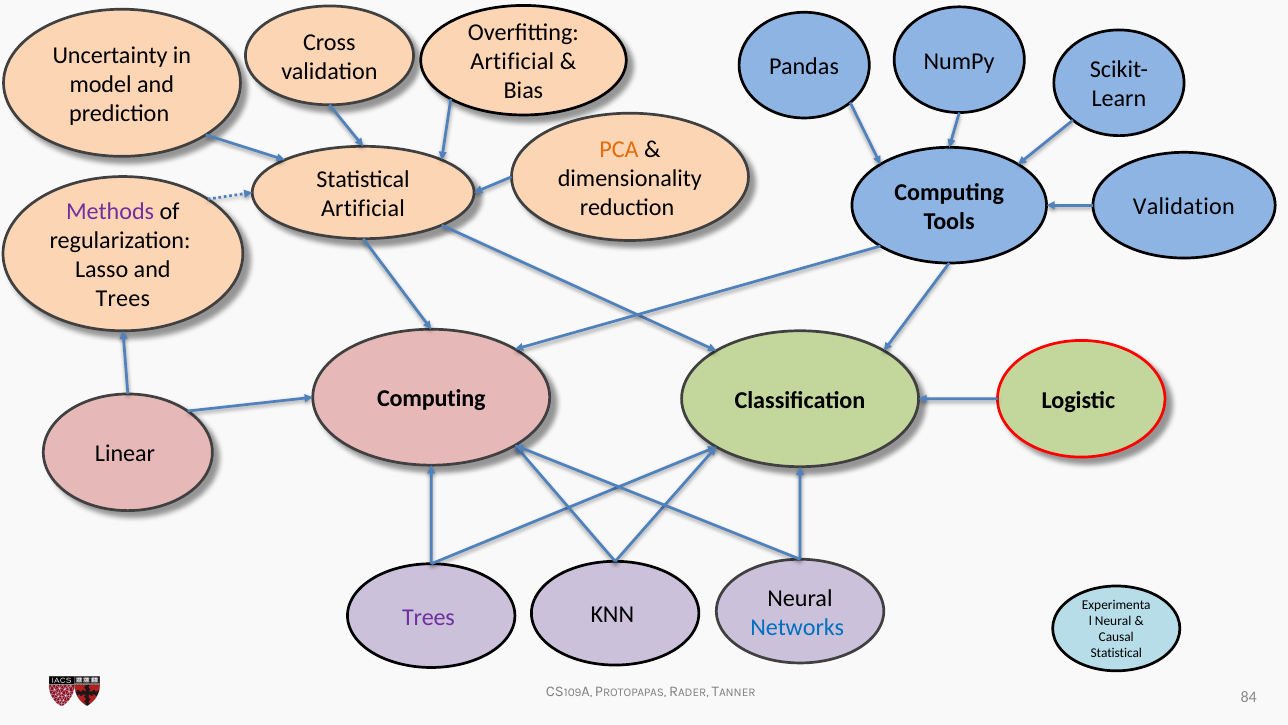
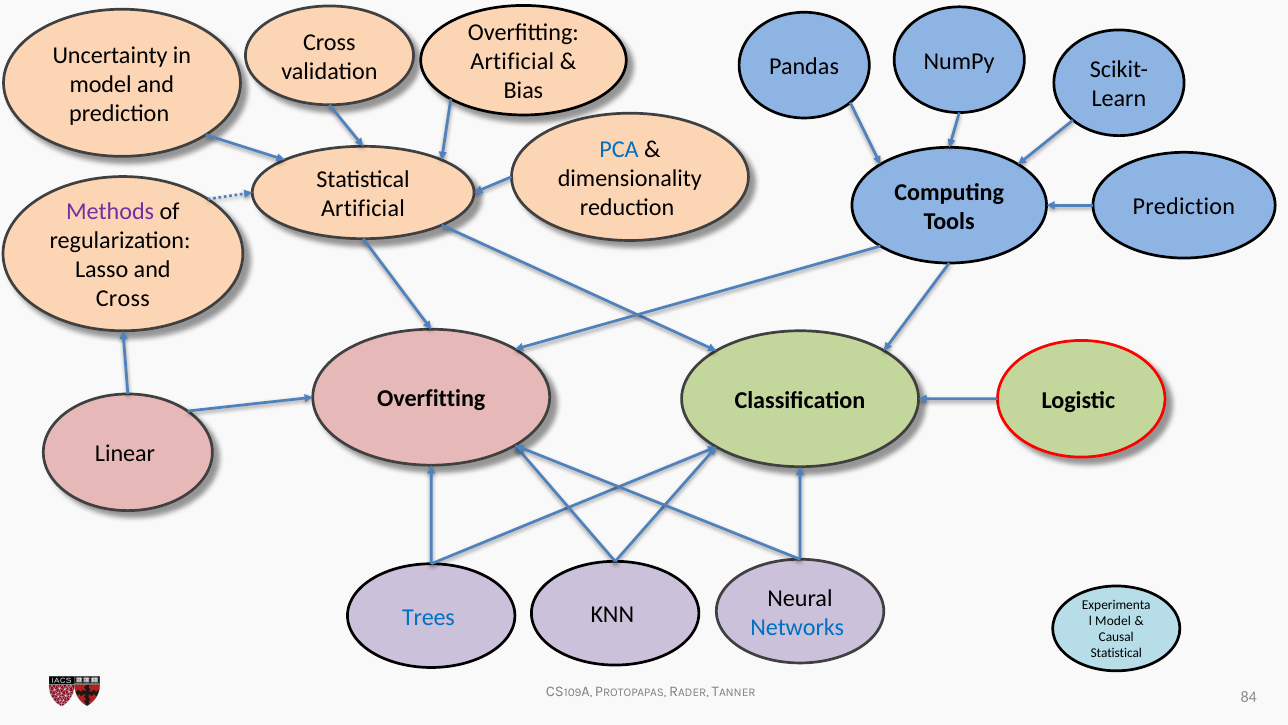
PCA colour: orange -> blue
Validation at (1184, 207): Validation -> Prediction
Trees at (123, 299): Trees -> Cross
Computing at (431, 399): Computing -> Overfitting
Trees at (429, 617) colour: purple -> blue
Neural at (1113, 621): Neural -> Model
